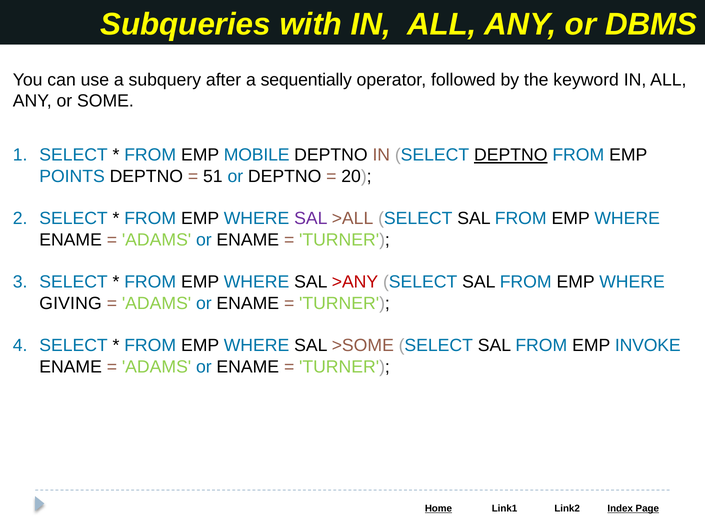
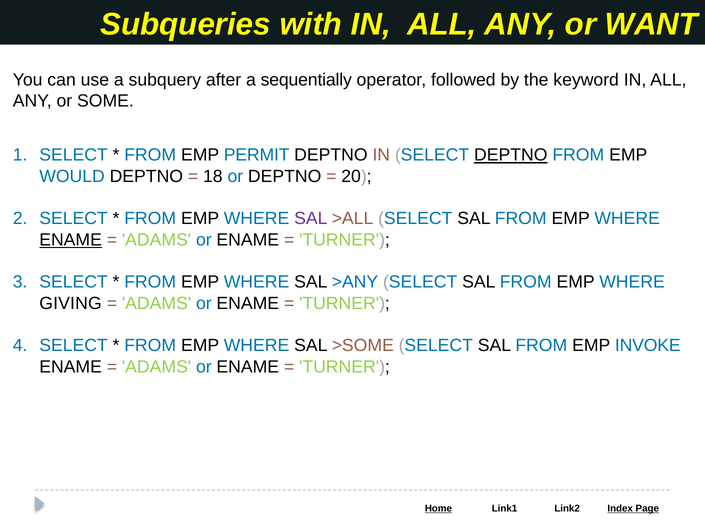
DBMS: DBMS -> WANT
MOBILE: MOBILE -> PERMIT
POINTS: POINTS -> WOULD
51: 51 -> 18
ENAME at (71, 240) underline: none -> present
>ANY colour: red -> blue
